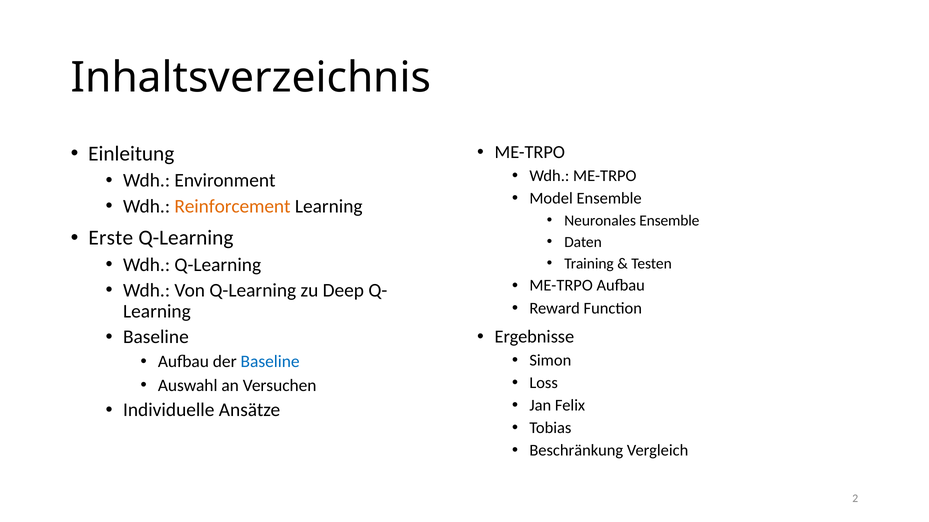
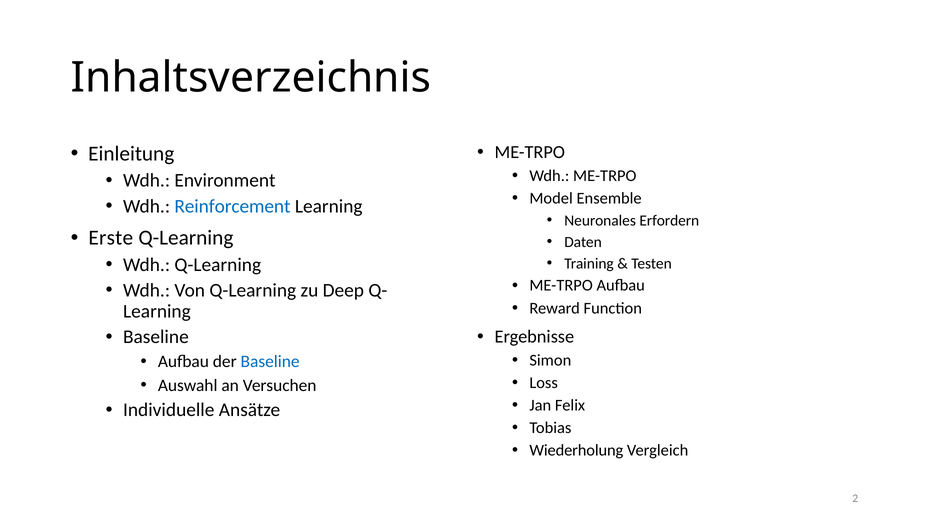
Reinforcement colour: orange -> blue
Neuronales Ensemble: Ensemble -> Erfordern
Beschränkung: Beschränkung -> Wiederholung
